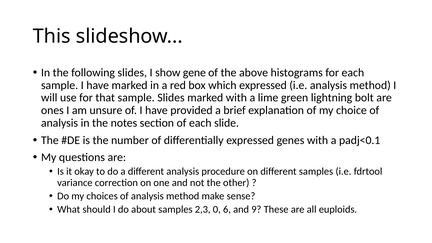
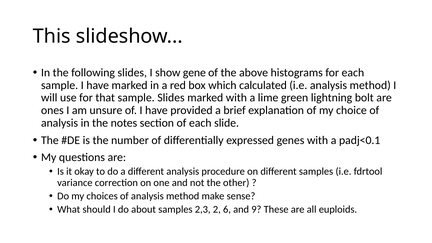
which expressed: expressed -> calculated
0: 0 -> 2
